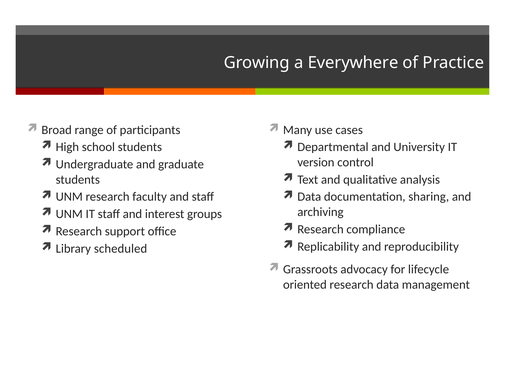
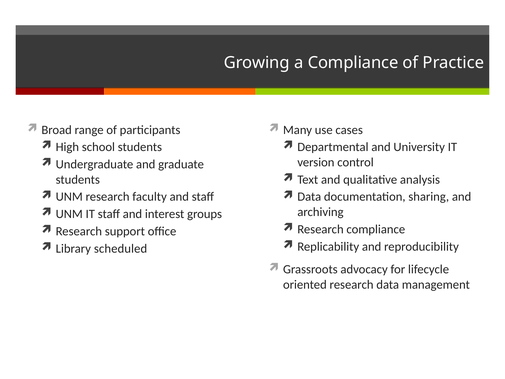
a Everywhere: Everywhere -> Compliance
